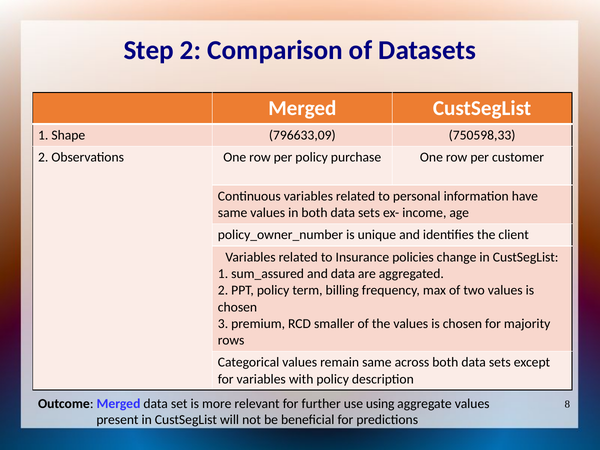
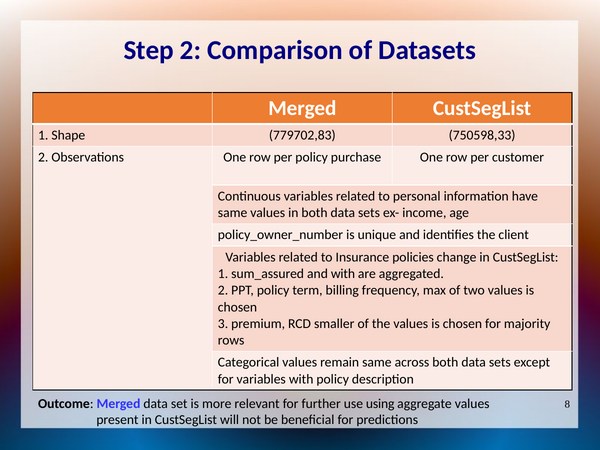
796633,09: 796633,09 -> 779702,83
and data: data -> with
